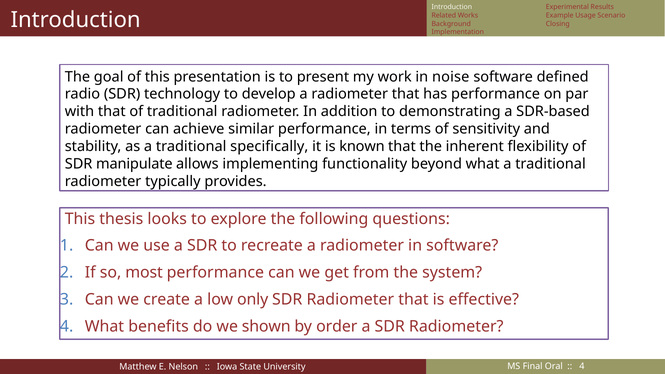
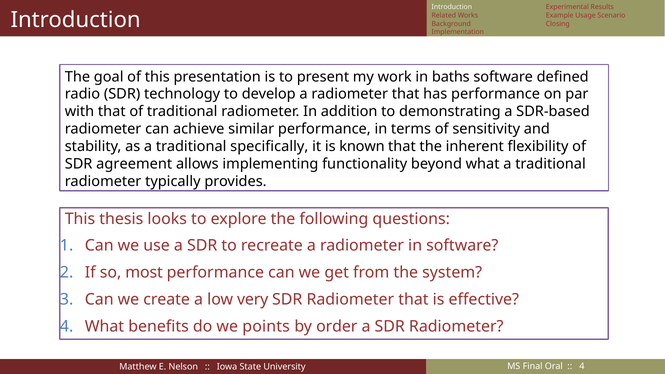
noise: noise -> baths
manipulate: manipulate -> agreement
only: only -> very
shown: shown -> points
